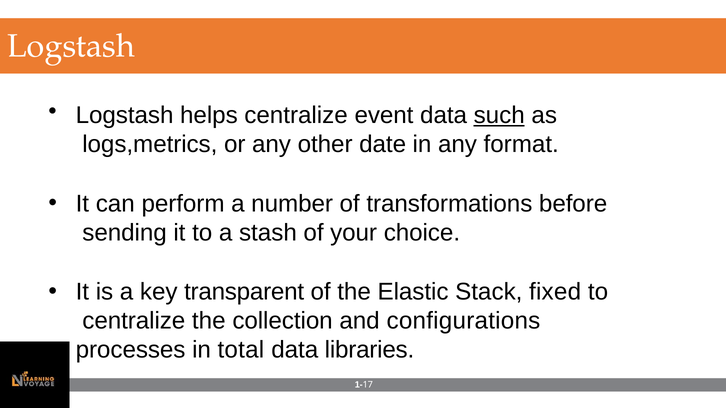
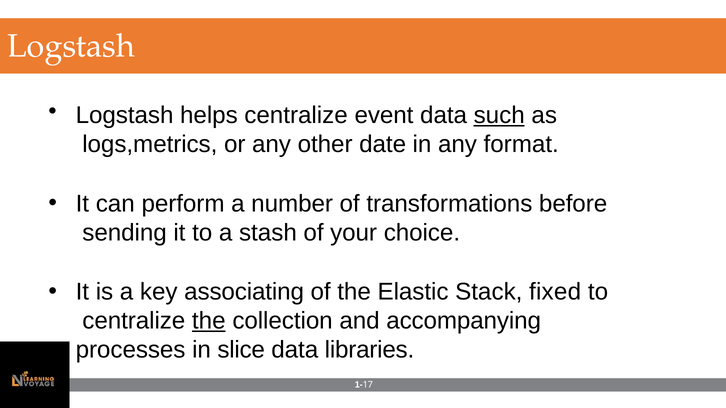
transparent: transparent -> associating
the at (209, 321) underline: none -> present
configurations: configurations -> accompanying
total: total -> slice
